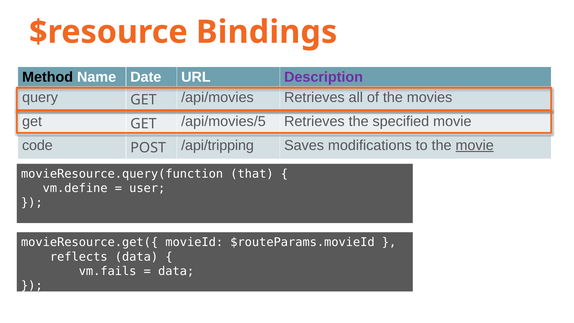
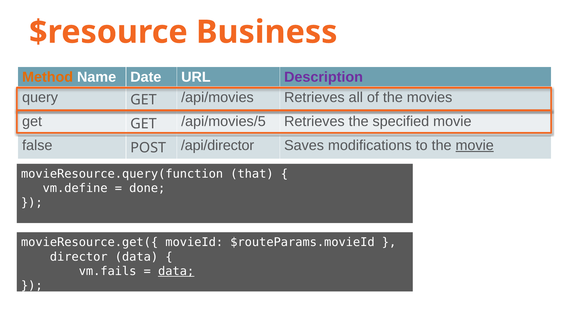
Bindings: Bindings -> Business
Method colour: black -> orange
code: code -> false
/api/tripping: /api/tripping -> /api/director
user: user -> done
reflects: reflects -> director
data at (176, 271) underline: none -> present
